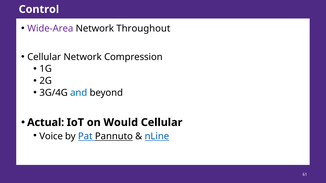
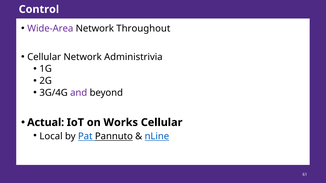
Compression: Compression -> Administrivia
and colour: blue -> purple
Would: Would -> Works
Voice: Voice -> Local
